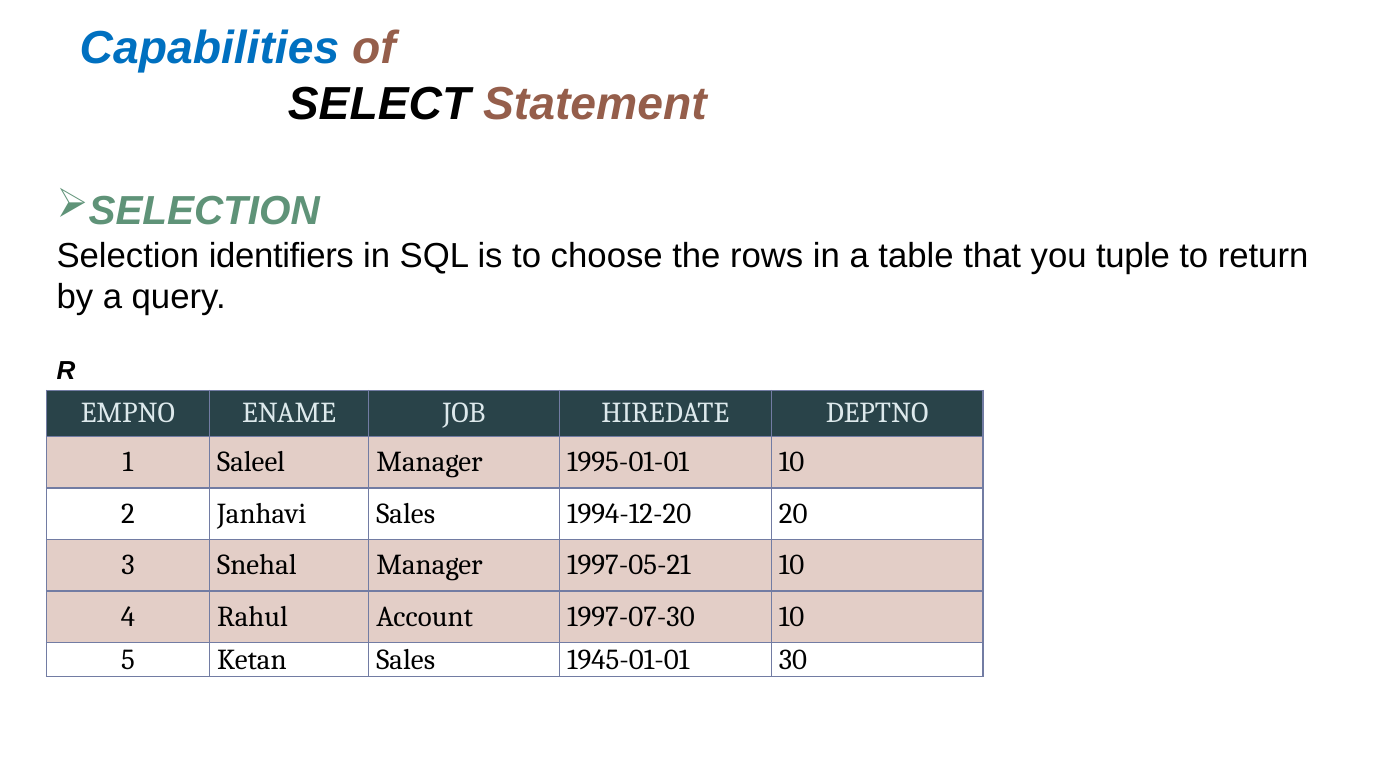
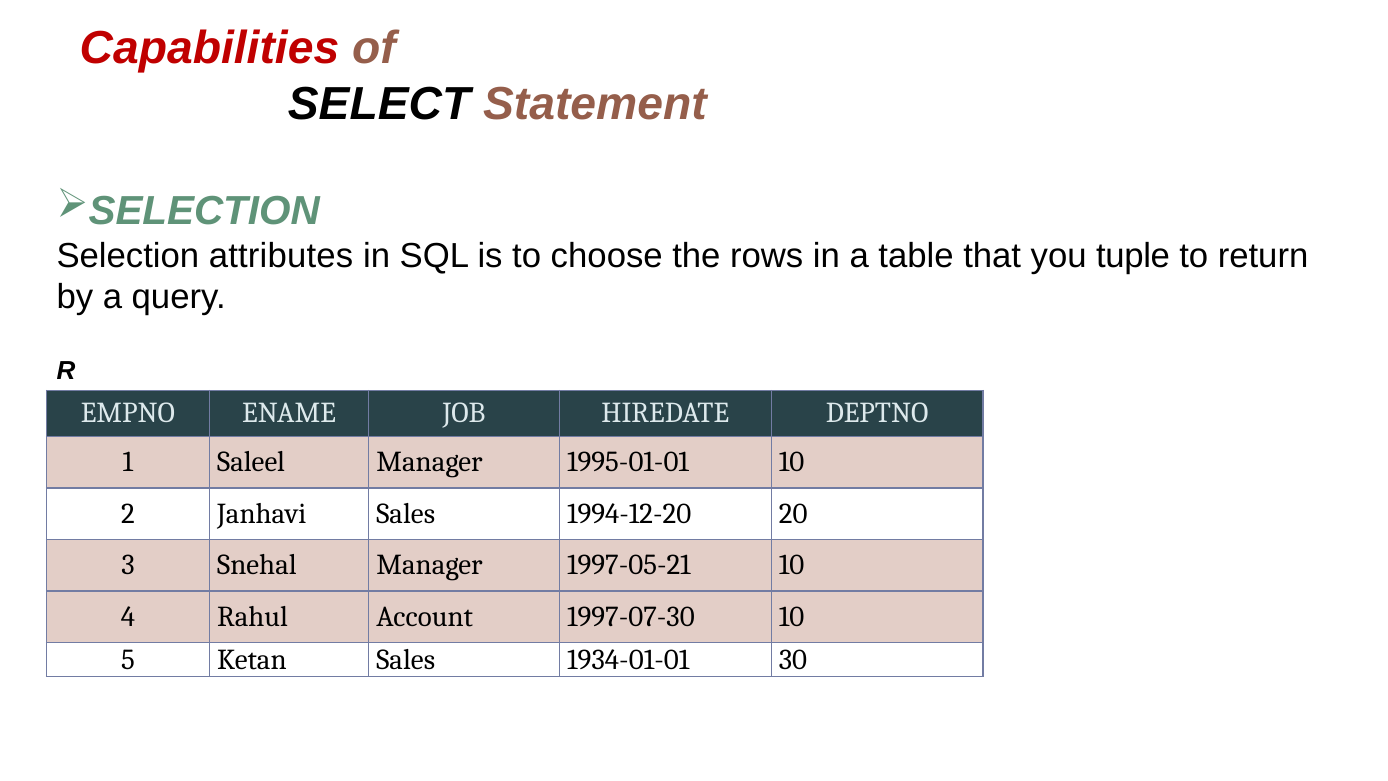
Capabilities colour: blue -> red
identifiers: identifiers -> attributes
1945-01-01: 1945-01-01 -> 1934-01-01
